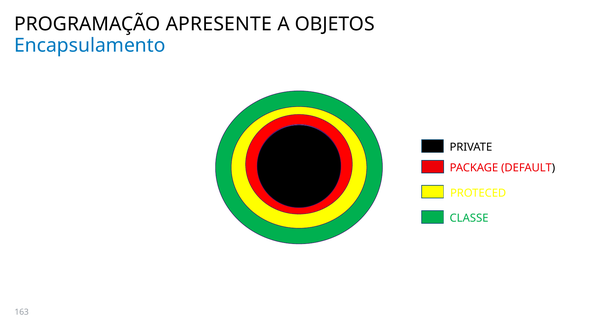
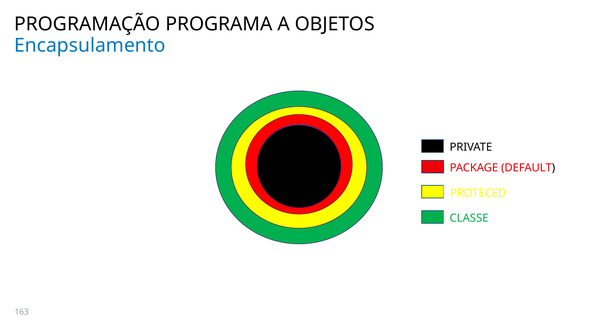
APRESENTE: APRESENTE -> PROGRAMA
